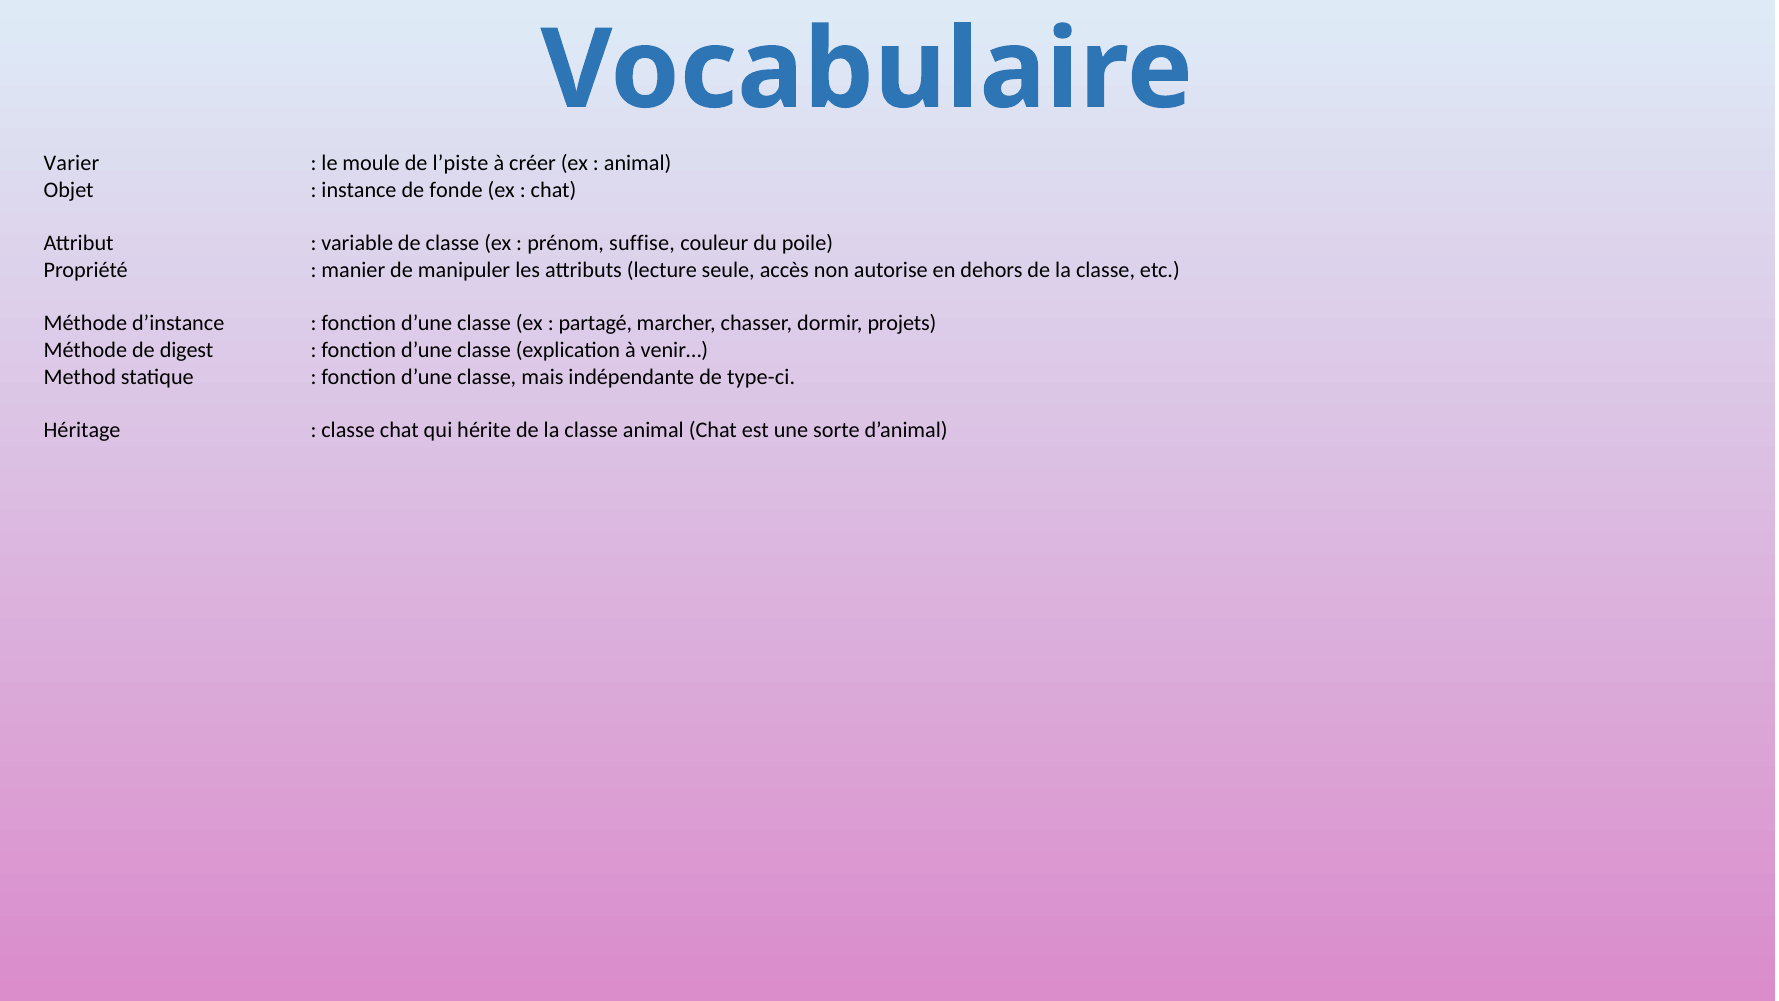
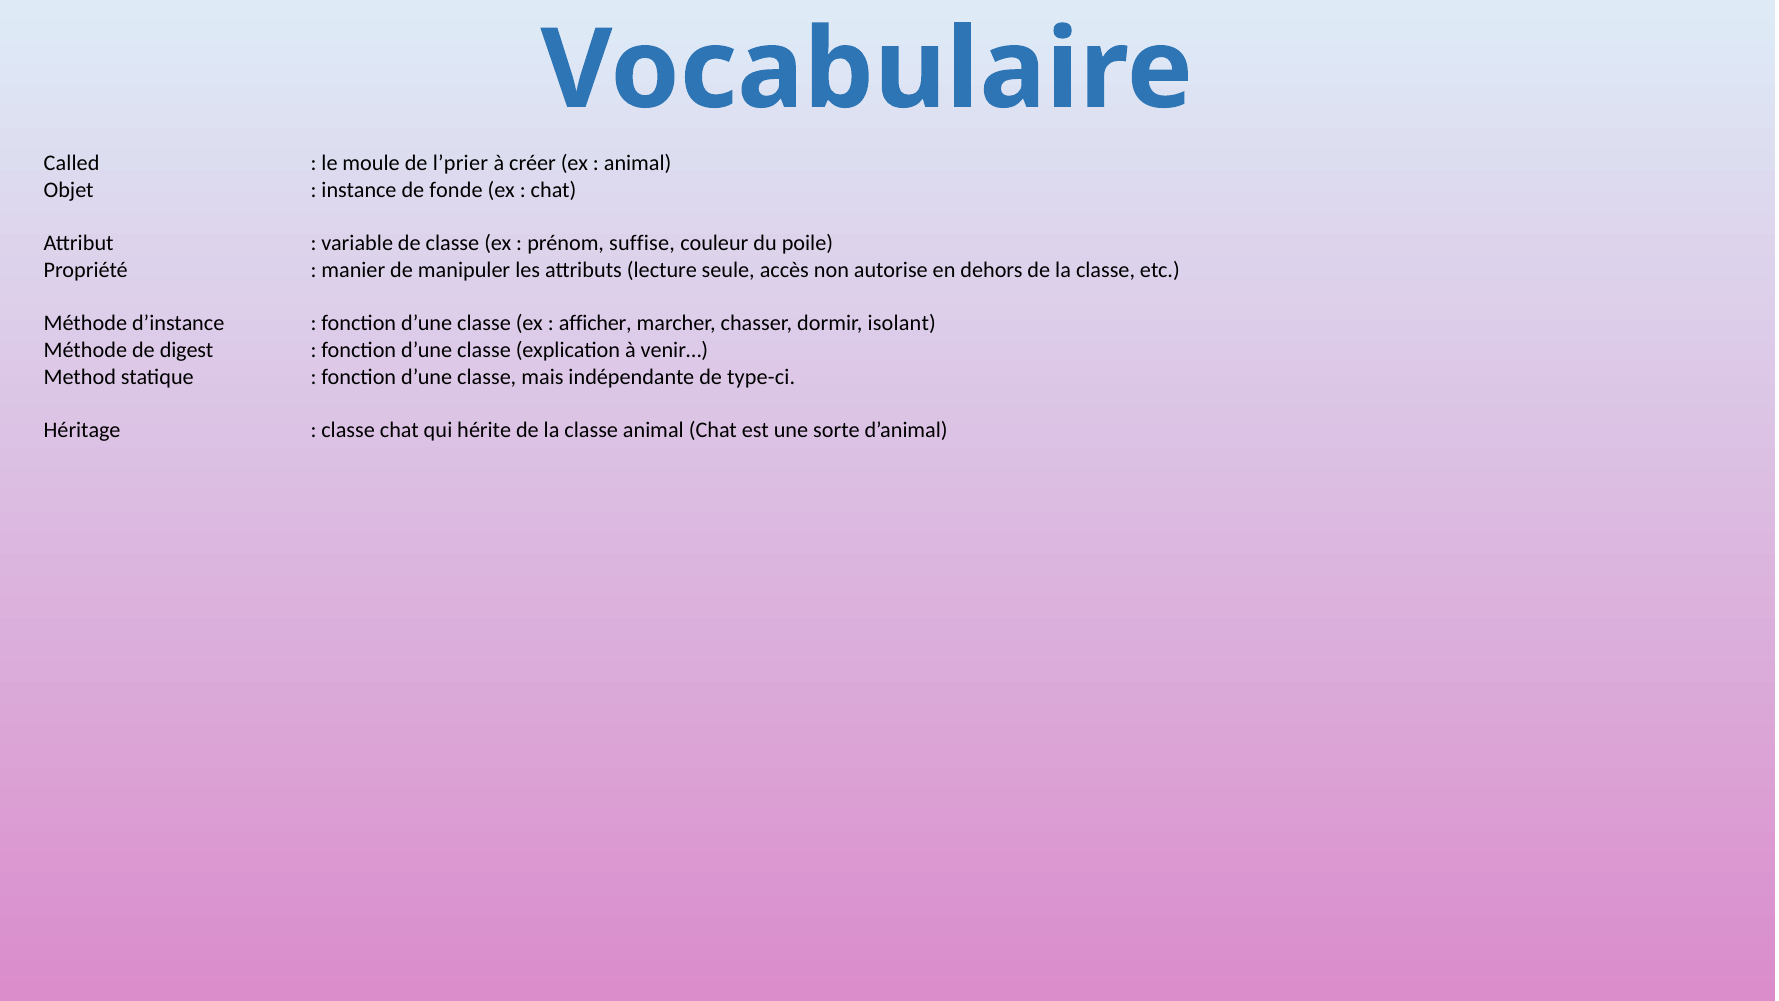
Varier: Varier -> Called
l’piste: l’piste -> l’prier
partagé: partagé -> afficher
projets: projets -> isolant
